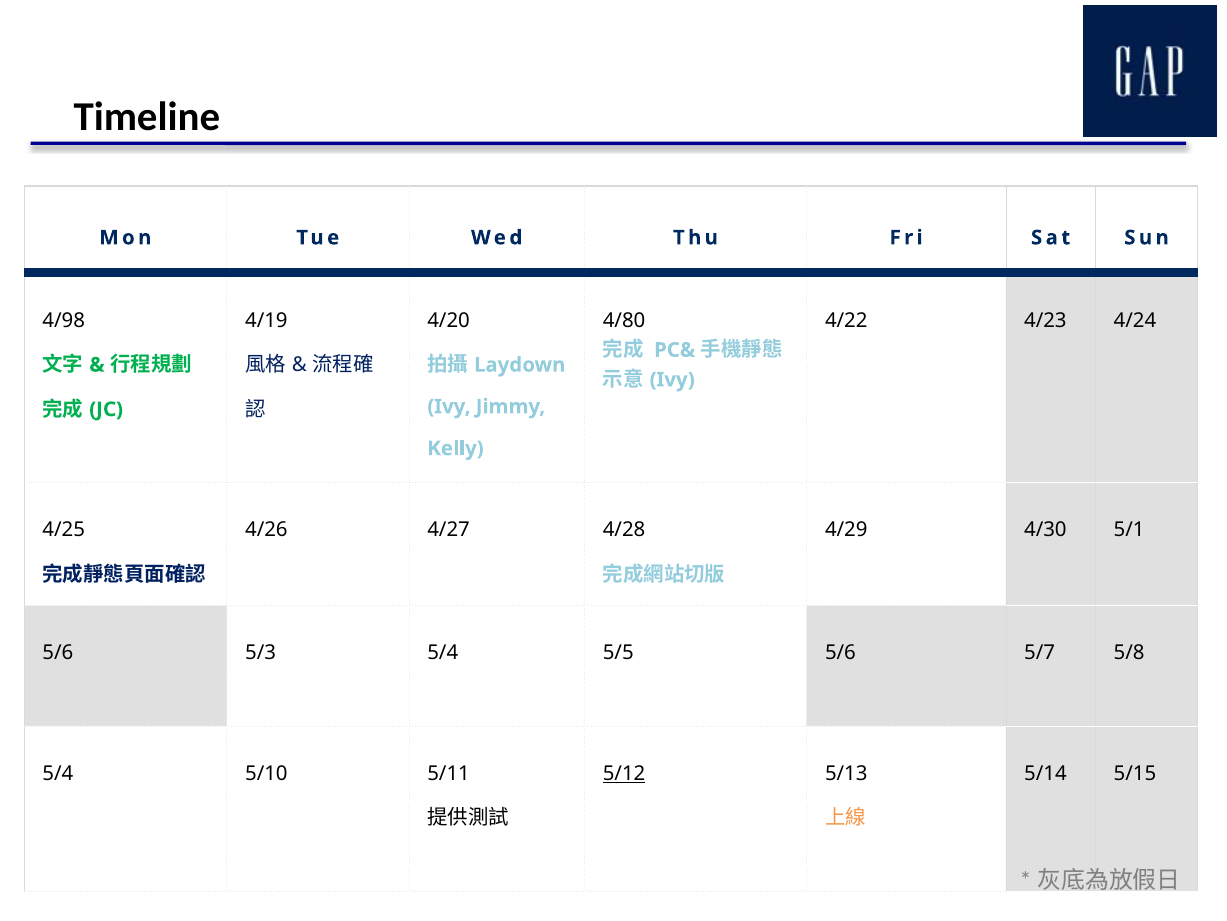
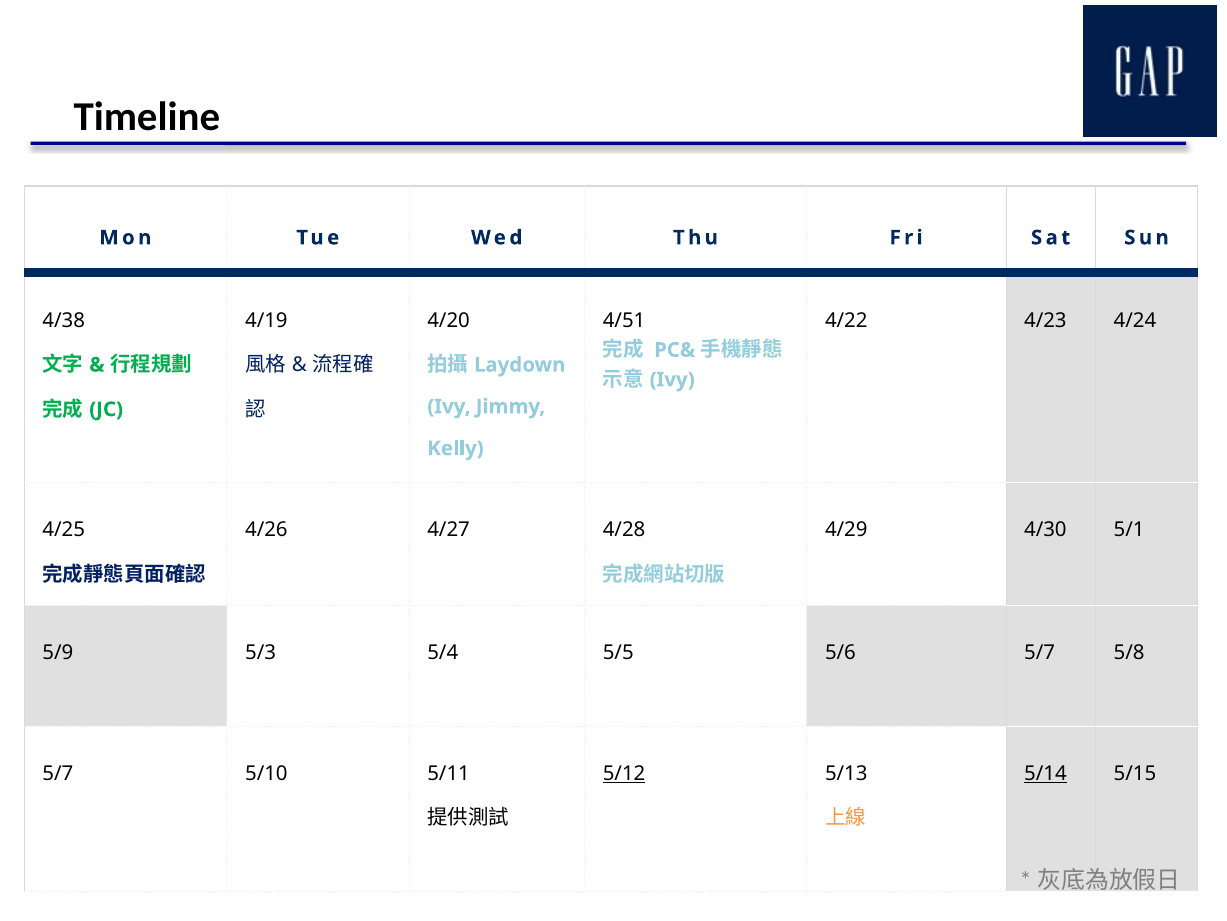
4/98: 4/98 -> 4/38
4/80: 4/80 -> 4/51
5/6 at (58, 653): 5/6 -> 5/9
5/4 at (58, 773): 5/4 -> 5/7
5/14 underline: none -> present
